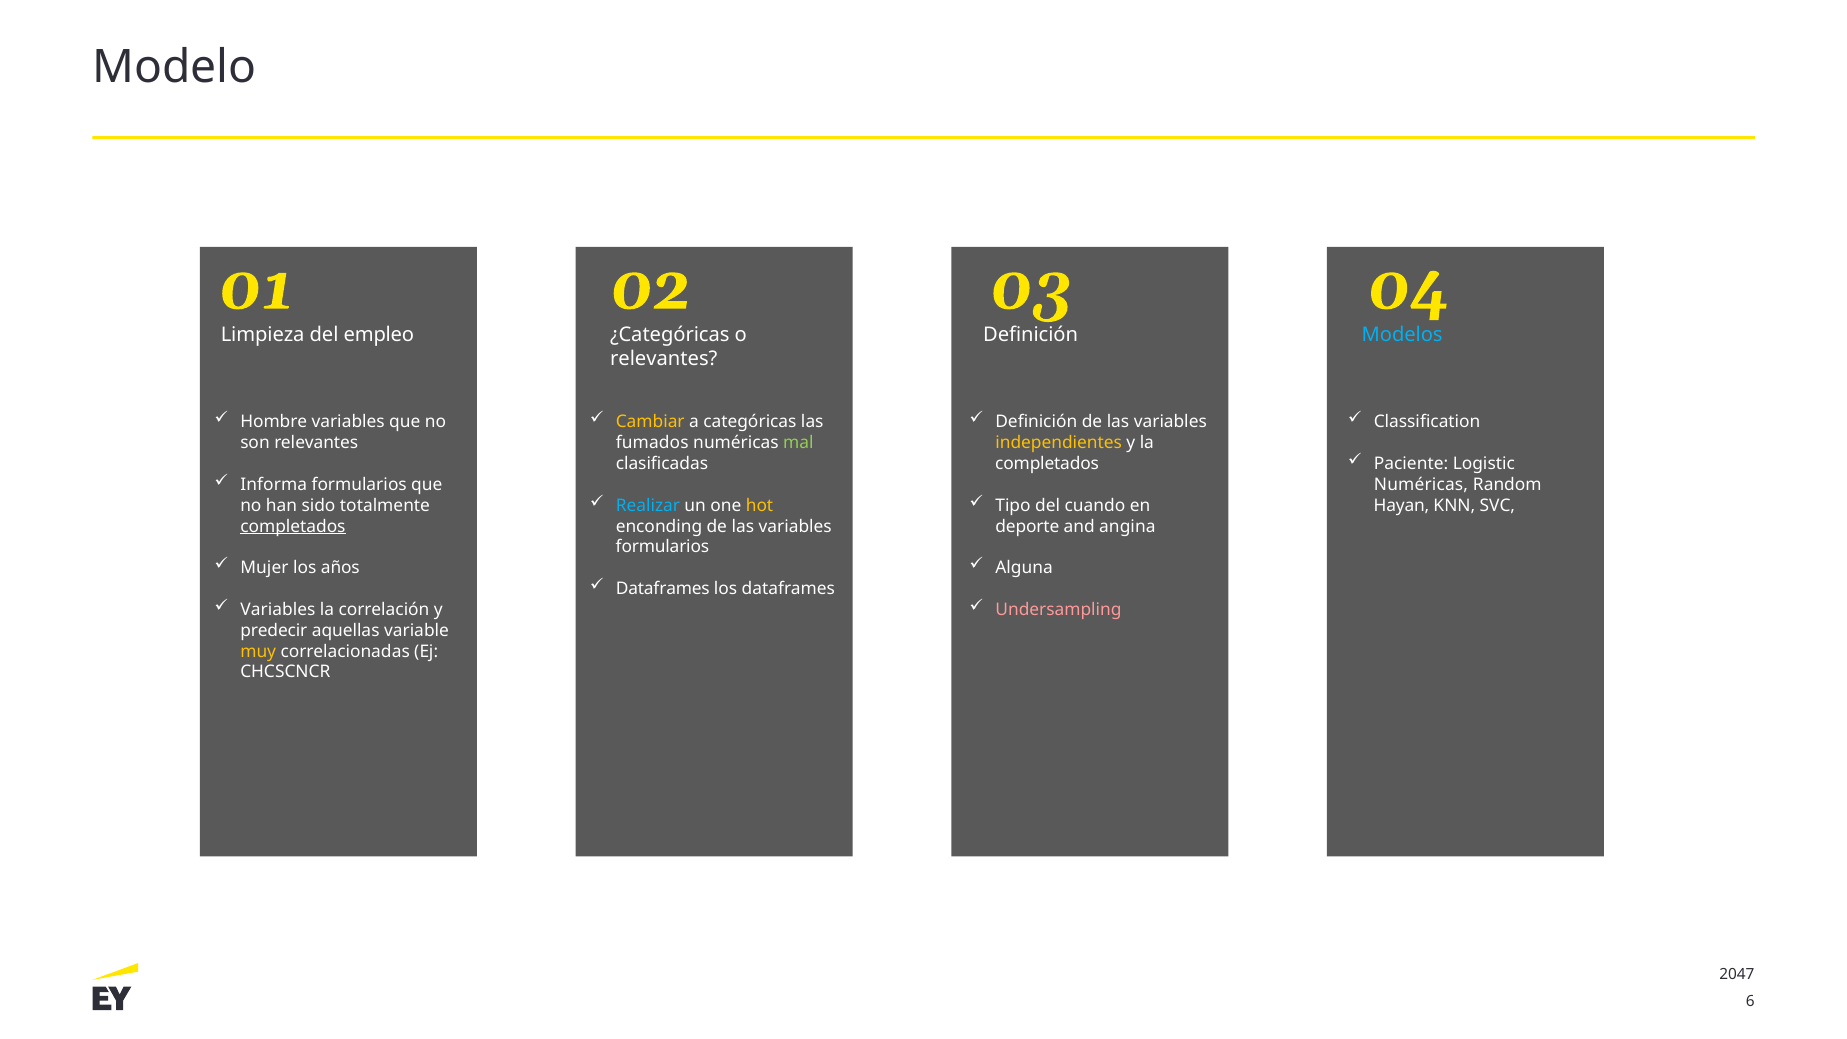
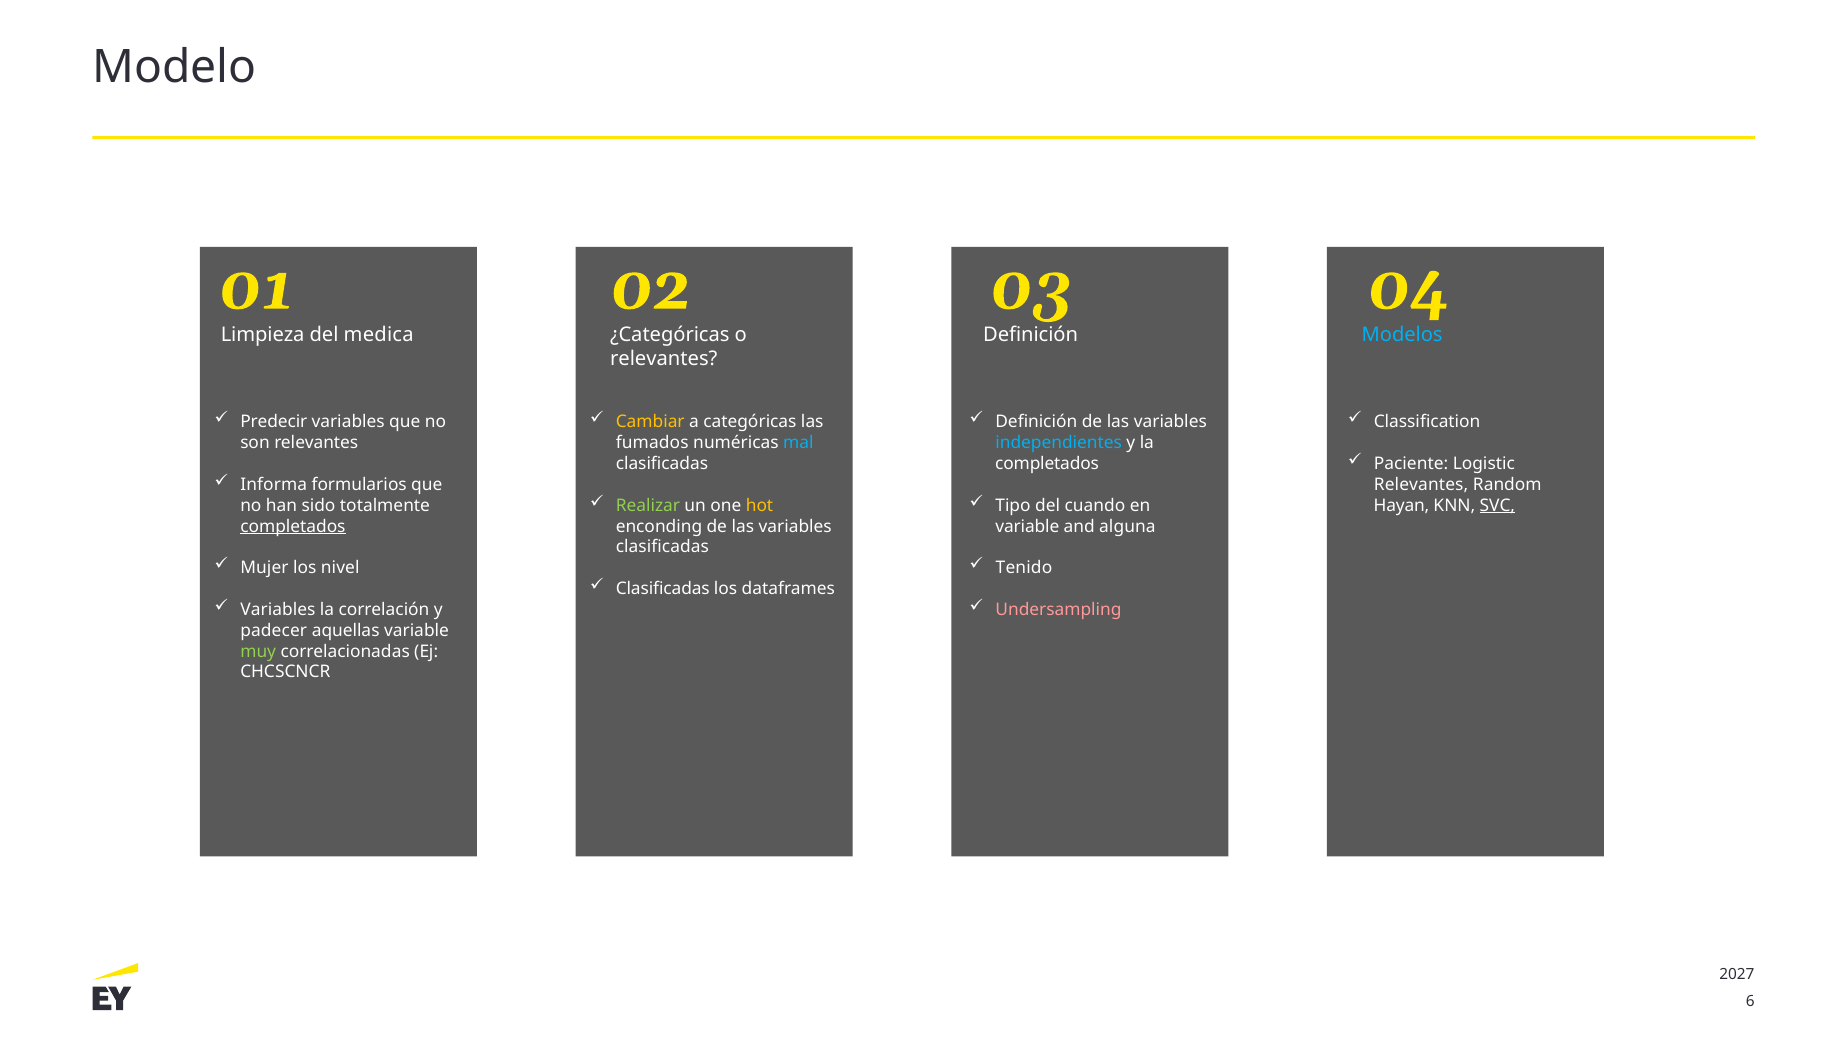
empleo: empleo -> medica
Hombre: Hombre -> Predecir
mal colour: light green -> light blue
independientes colour: yellow -> light blue
Numéricas at (1421, 485): Numéricas -> Relevantes
Realizar colour: light blue -> light green
SVC underline: none -> present
deporte at (1027, 526): deporte -> variable
angina: angina -> alguna
formularios at (662, 547): formularios -> clasificadas
años: años -> nivel
Alguna: Alguna -> Tenido
Dataframes at (663, 589): Dataframes -> Clasificadas
predecir: predecir -> padecer
muy colour: yellow -> light green
2047: 2047 -> 2027
